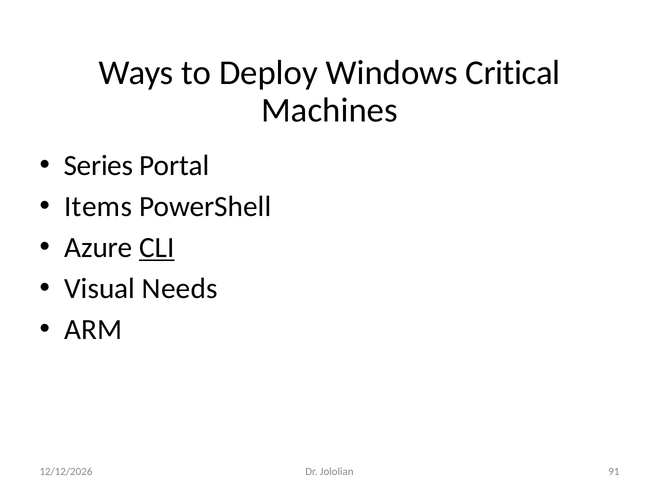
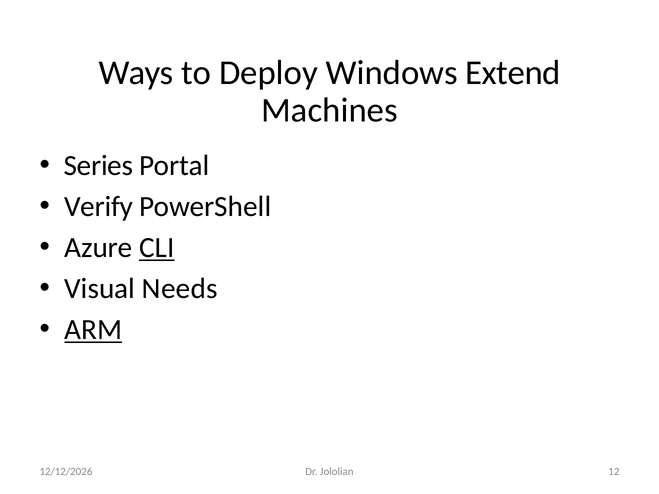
Critical: Critical -> Extend
Items: Items -> Verify
ARM underline: none -> present
91: 91 -> 12
